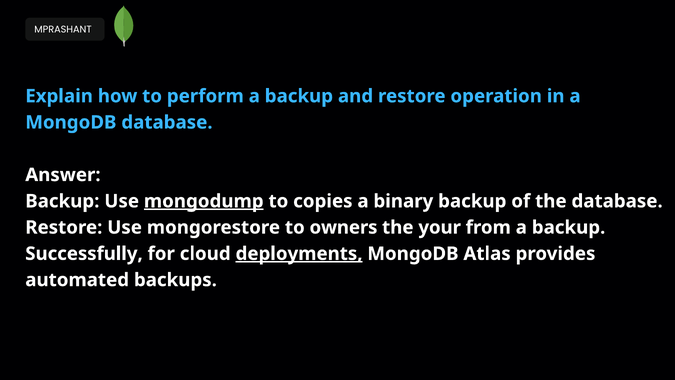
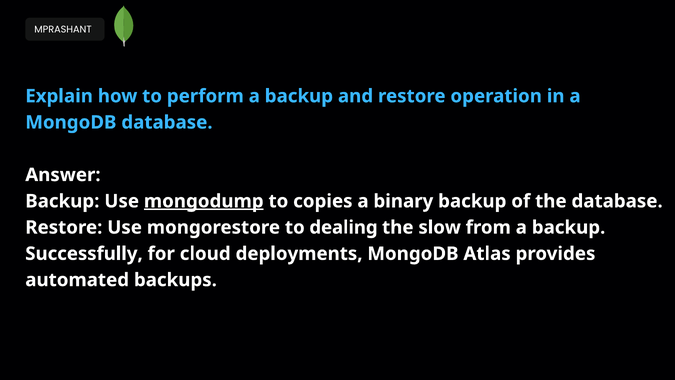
owners: owners -> dealing
your: your -> slow
deployments underline: present -> none
